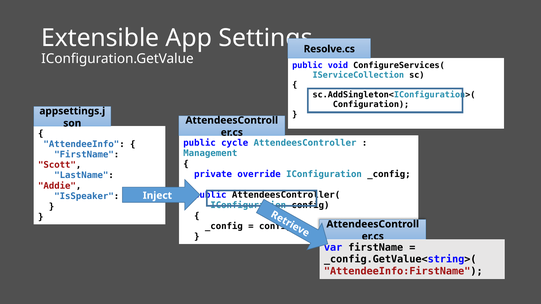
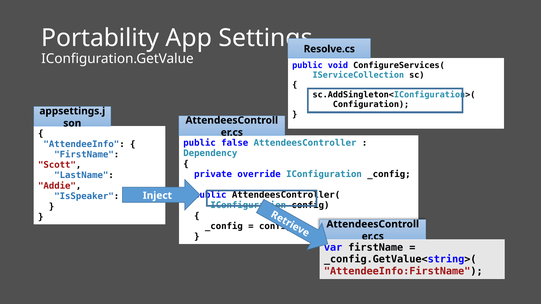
Extensible: Extensible -> Portability
cycle: cycle -> false
Management: Management -> Dependency
